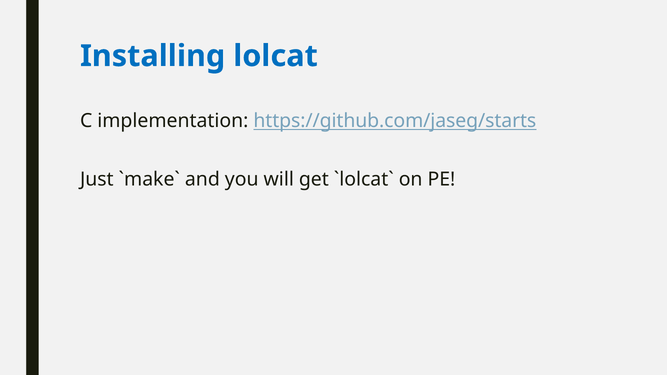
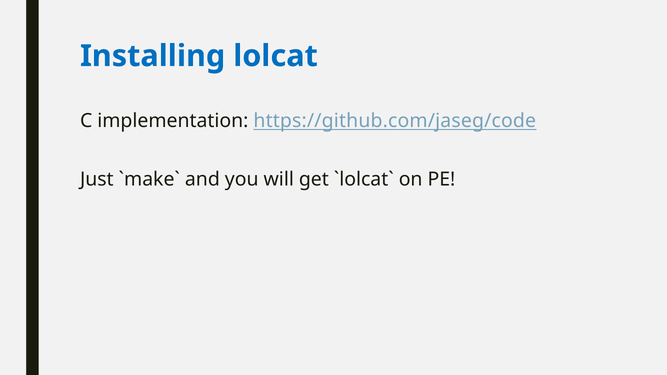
https://github.com/jaseg/starts: https://github.com/jaseg/starts -> https://github.com/jaseg/code
